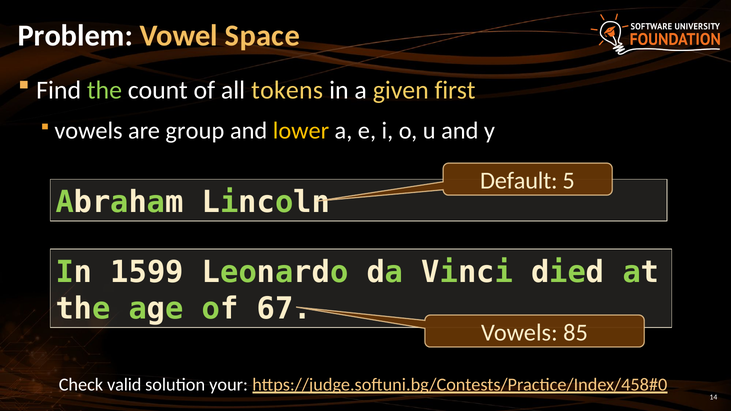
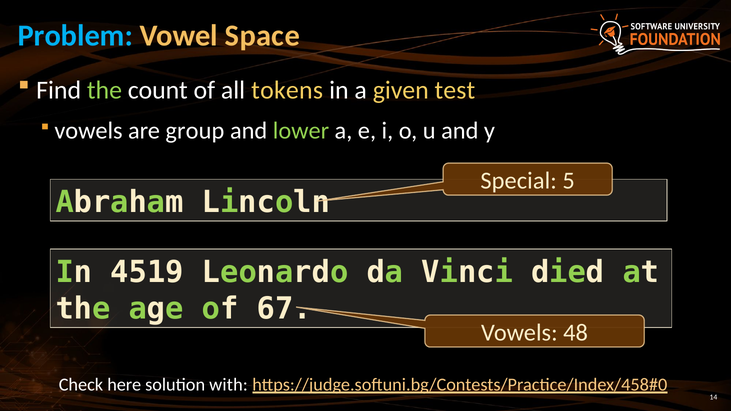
Problem colour: white -> light blue
first: first -> test
lower colour: yellow -> light green
Default: Default -> Special
1599: 1599 -> 4519
85: 85 -> 48
valid: valid -> here
your: your -> with
